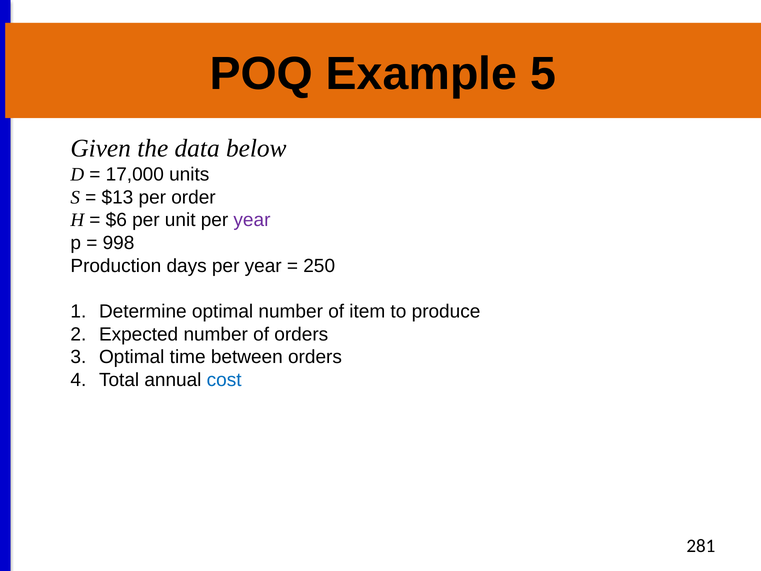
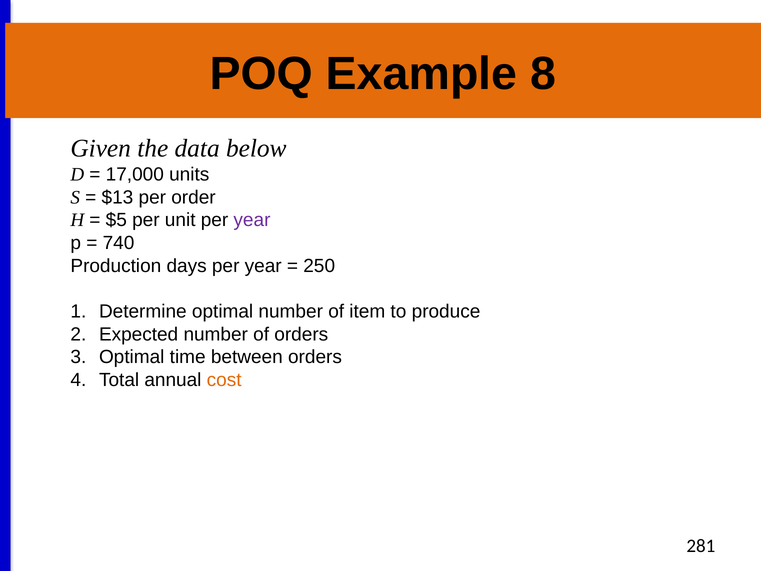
5: 5 -> 8
$6: $6 -> $5
998: 998 -> 740
cost colour: blue -> orange
